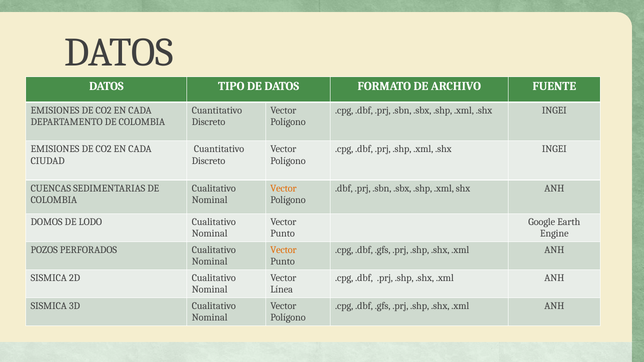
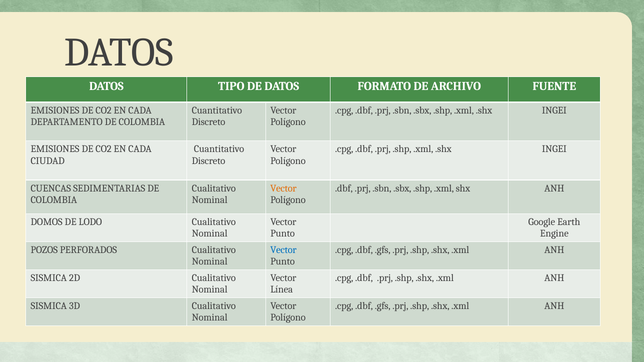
Vector at (283, 250) colour: orange -> blue
